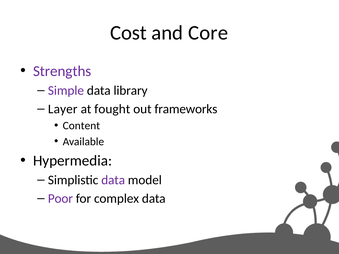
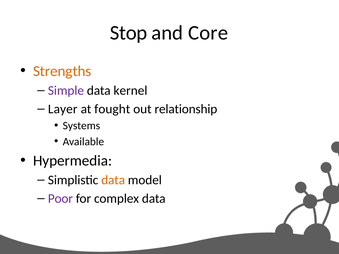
Cost: Cost -> Stop
Strengths colour: purple -> orange
library: library -> kernel
frameworks: frameworks -> relationship
Content: Content -> Systems
data at (113, 180) colour: purple -> orange
